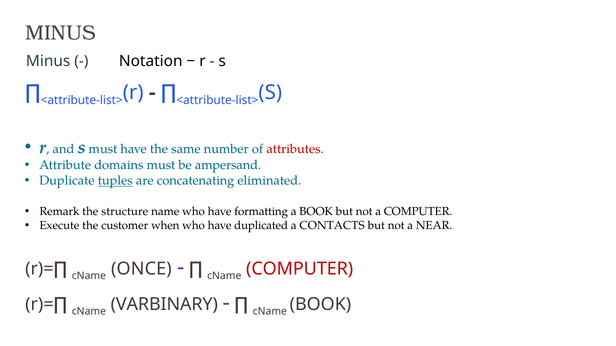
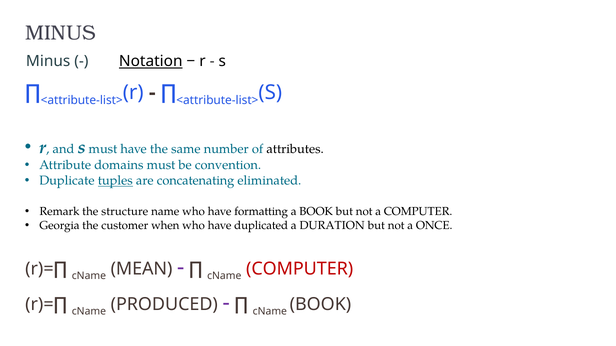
Notation underline: none -> present
attributes colour: red -> black
ampersand: ampersand -> convention
Execute: Execute -> Georgia
CONTACTS: CONTACTS -> DURATION
NEAR: NEAR -> ONCE
ONCE: ONCE -> MEAN
VARBINARY: VARBINARY -> PRODUCED
